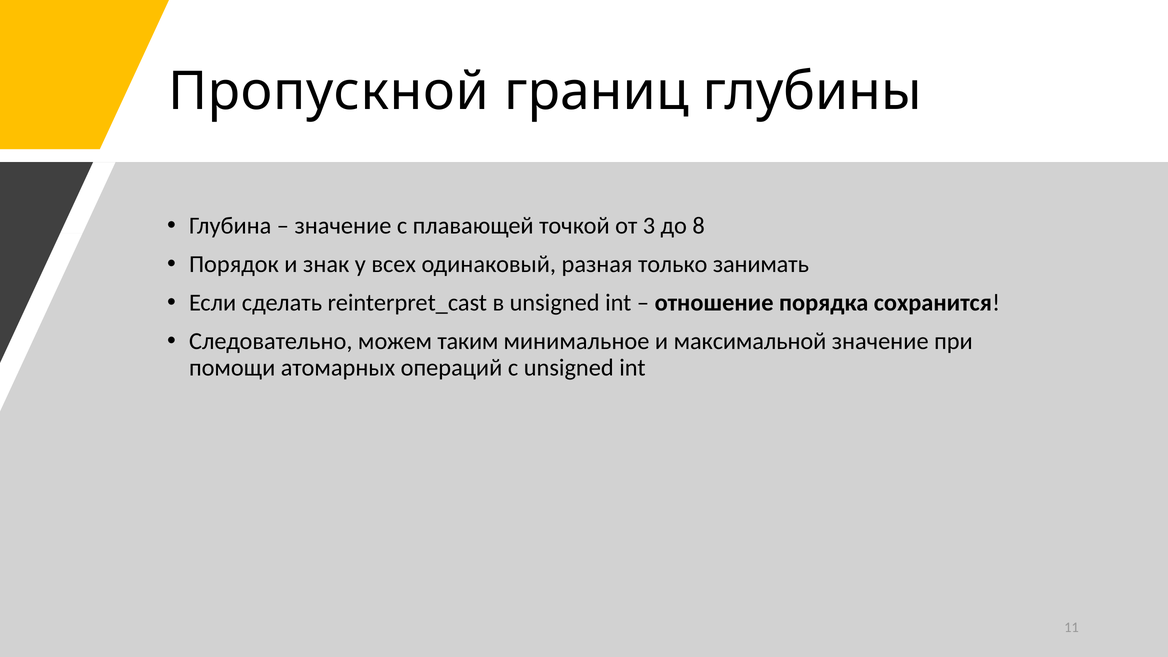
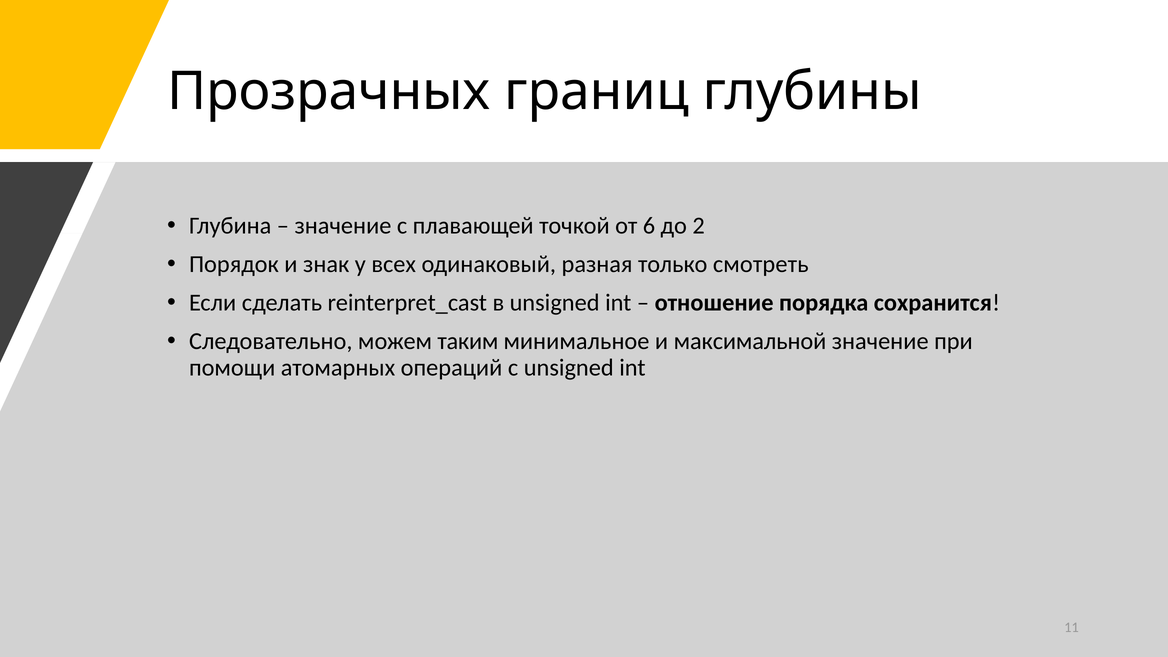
Пропускной: Пропускной -> Прозрачных
3: 3 -> 6
8: 8 -> 2
занимать: занимать -> смотреть
